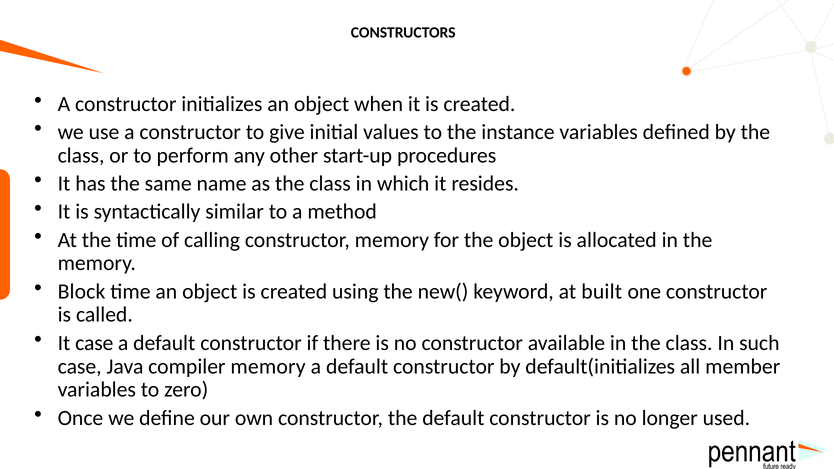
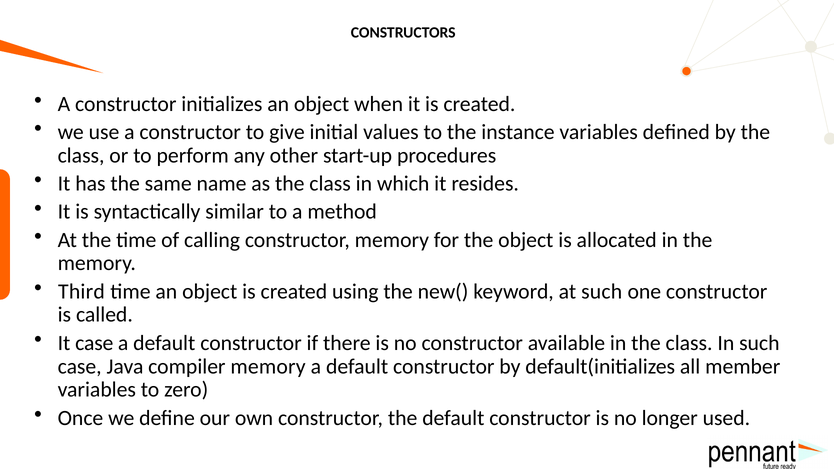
Block: Block -> Third
at built: built -> such
